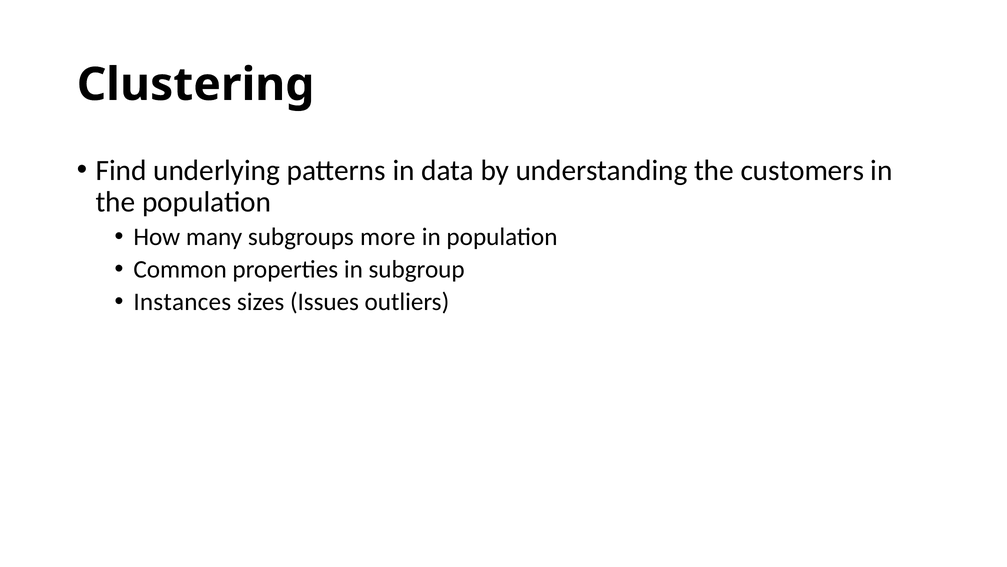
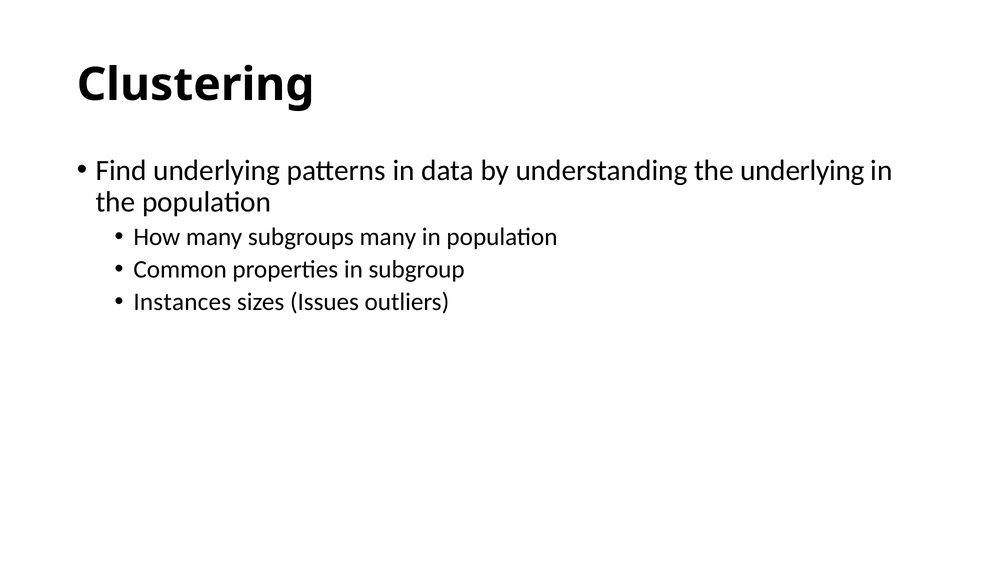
the customers: customers -> underlying
subgroups more: more -> many
